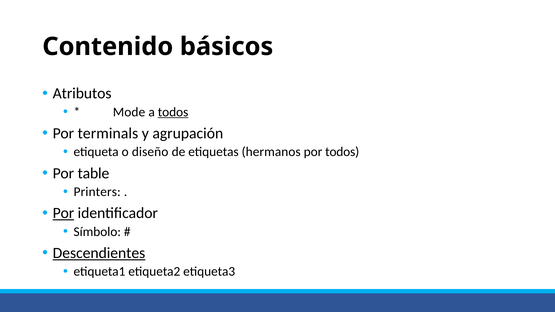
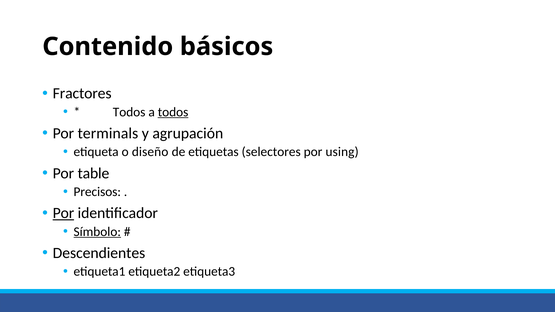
Atributos: Atributos -> Fractores
Mode at (129, 112): Mode -> Todos
hermanos: hermanos -> selectores
por todos: todos -> using
Printers: Printers -> Precisos
Símbolo underline: none -> present
Descendientes underline: present -> none
